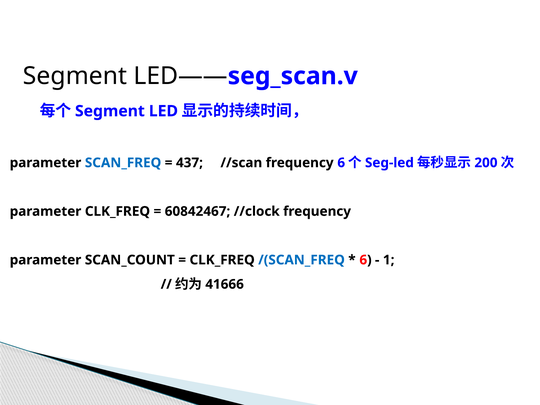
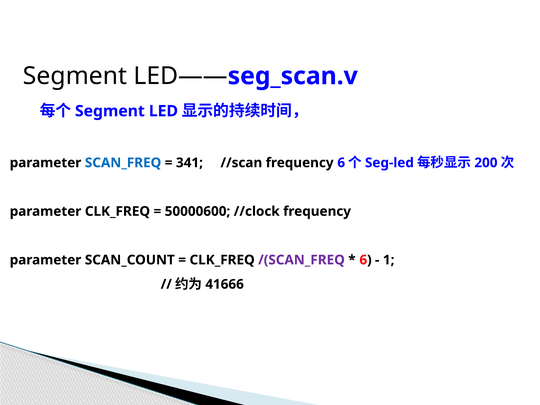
437: 437 -> 341
60842467: 60842467 -> 50000600
/(SCAN_FREQ colour: blue -> purple
